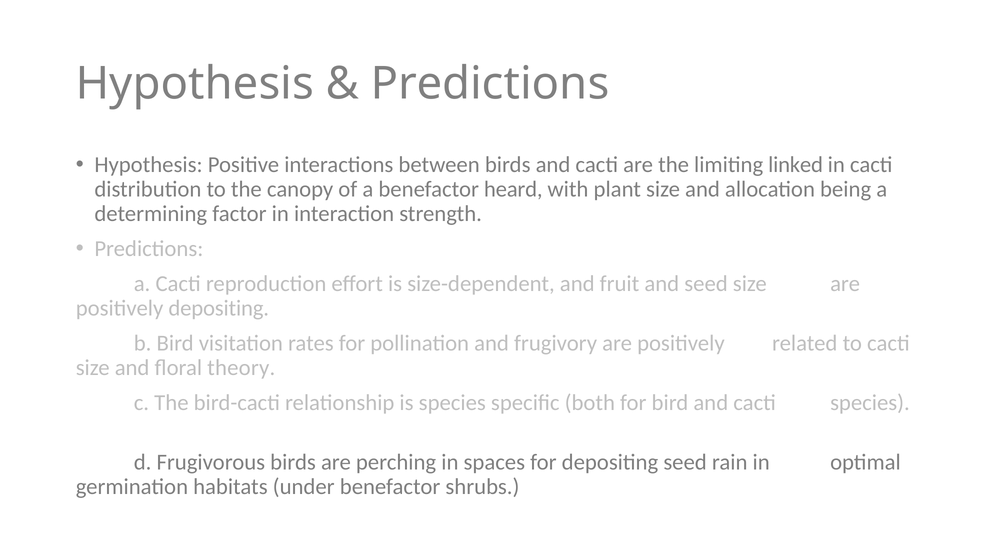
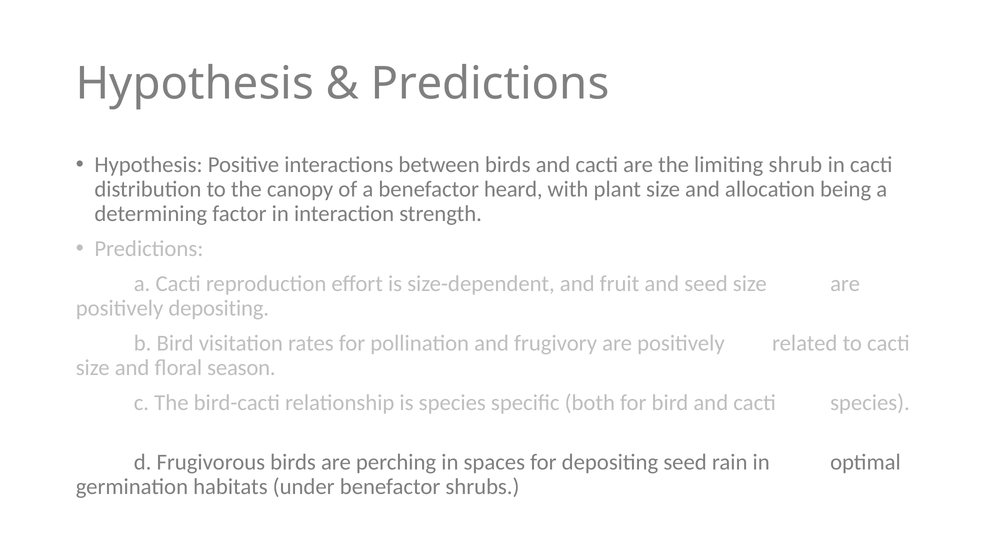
linked: linked -> shrub
theory: theory -> season
